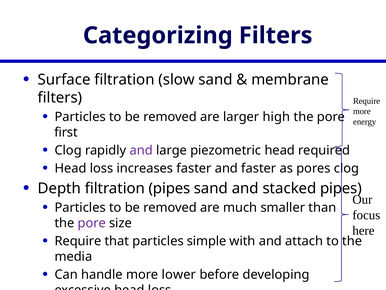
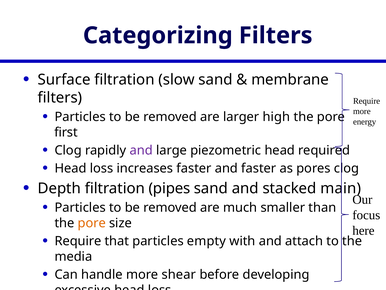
stacked pipes: pipes -> main
pore at (92, 223) colour: purple -> orange
simple: simple -> empty
lower: lower -> shear
